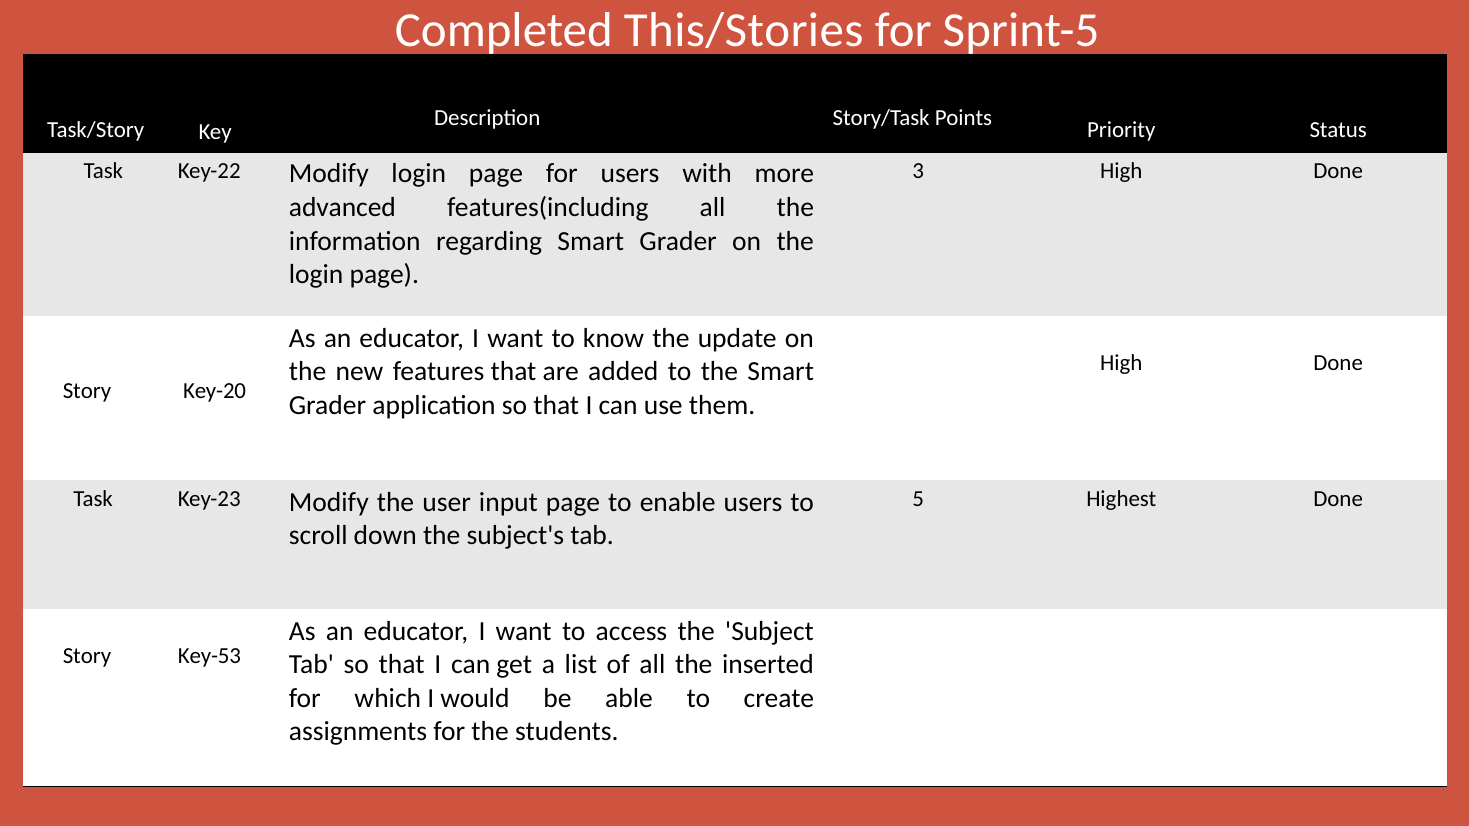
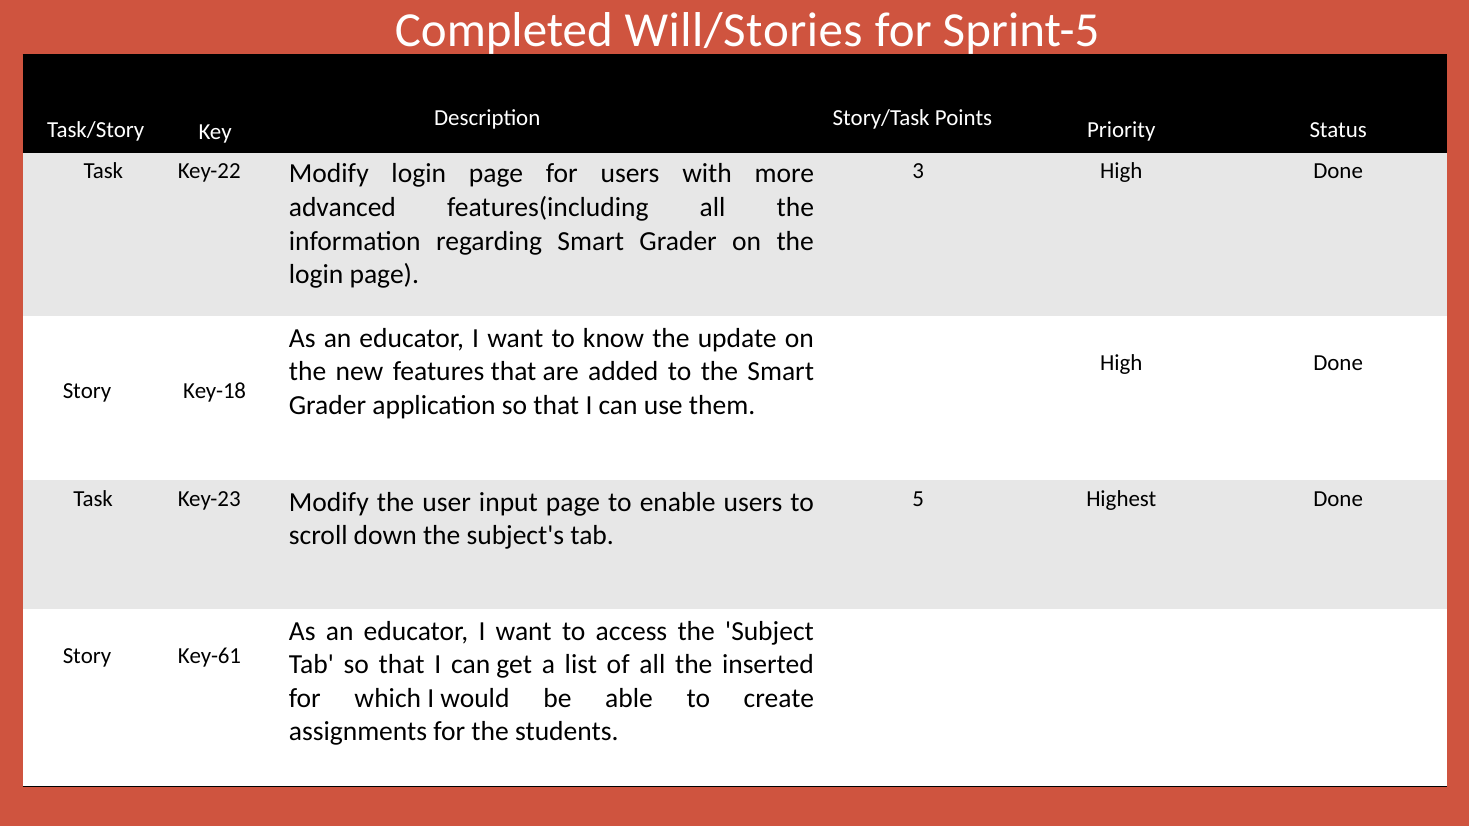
This/Stories: This/Stories -> Will/Stories
Key-20: Key-20 -> Key-18
Key-53: Key-53 -> Key-61
